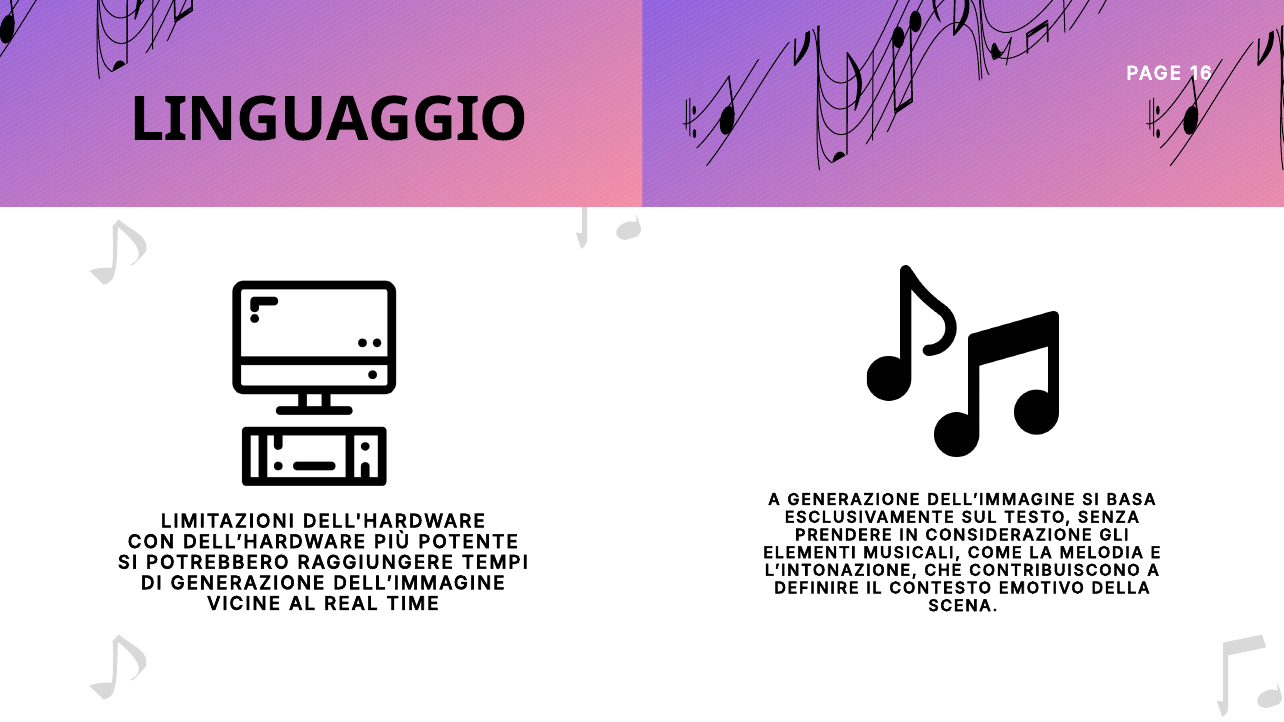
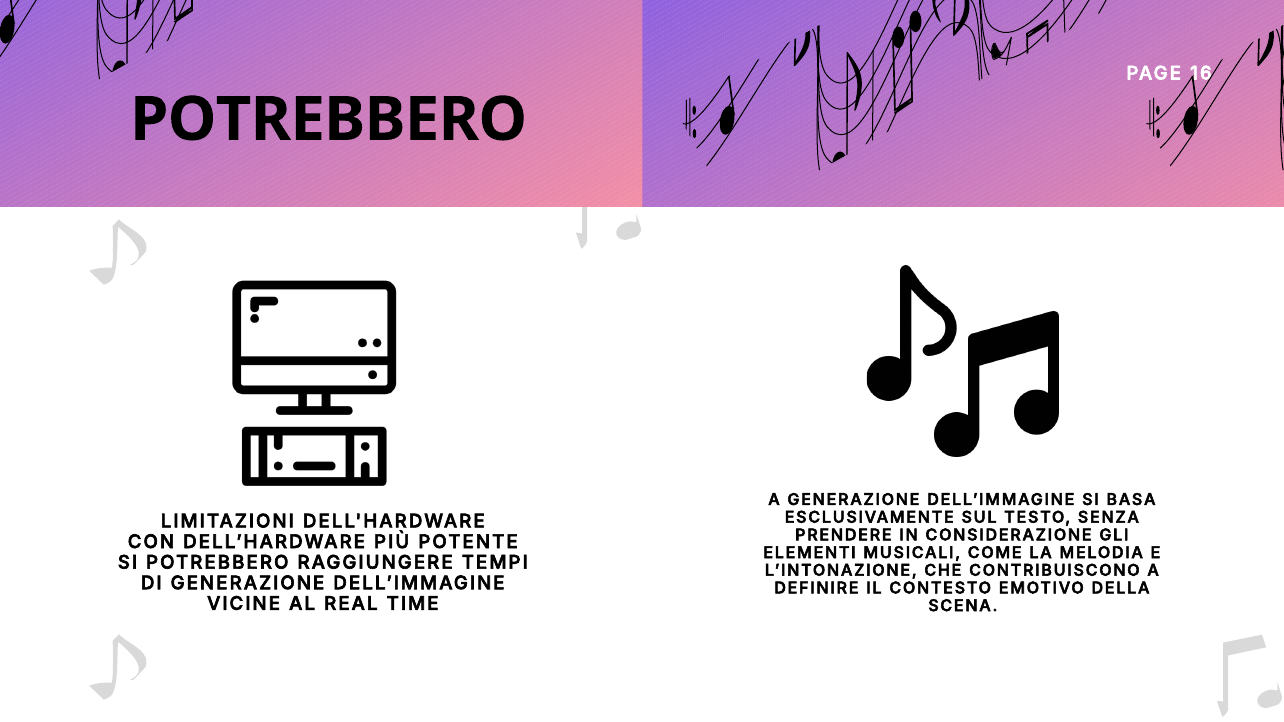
LINGUAGGIO at (329, 120): LINGUAGGIO -> POTREBBERO
